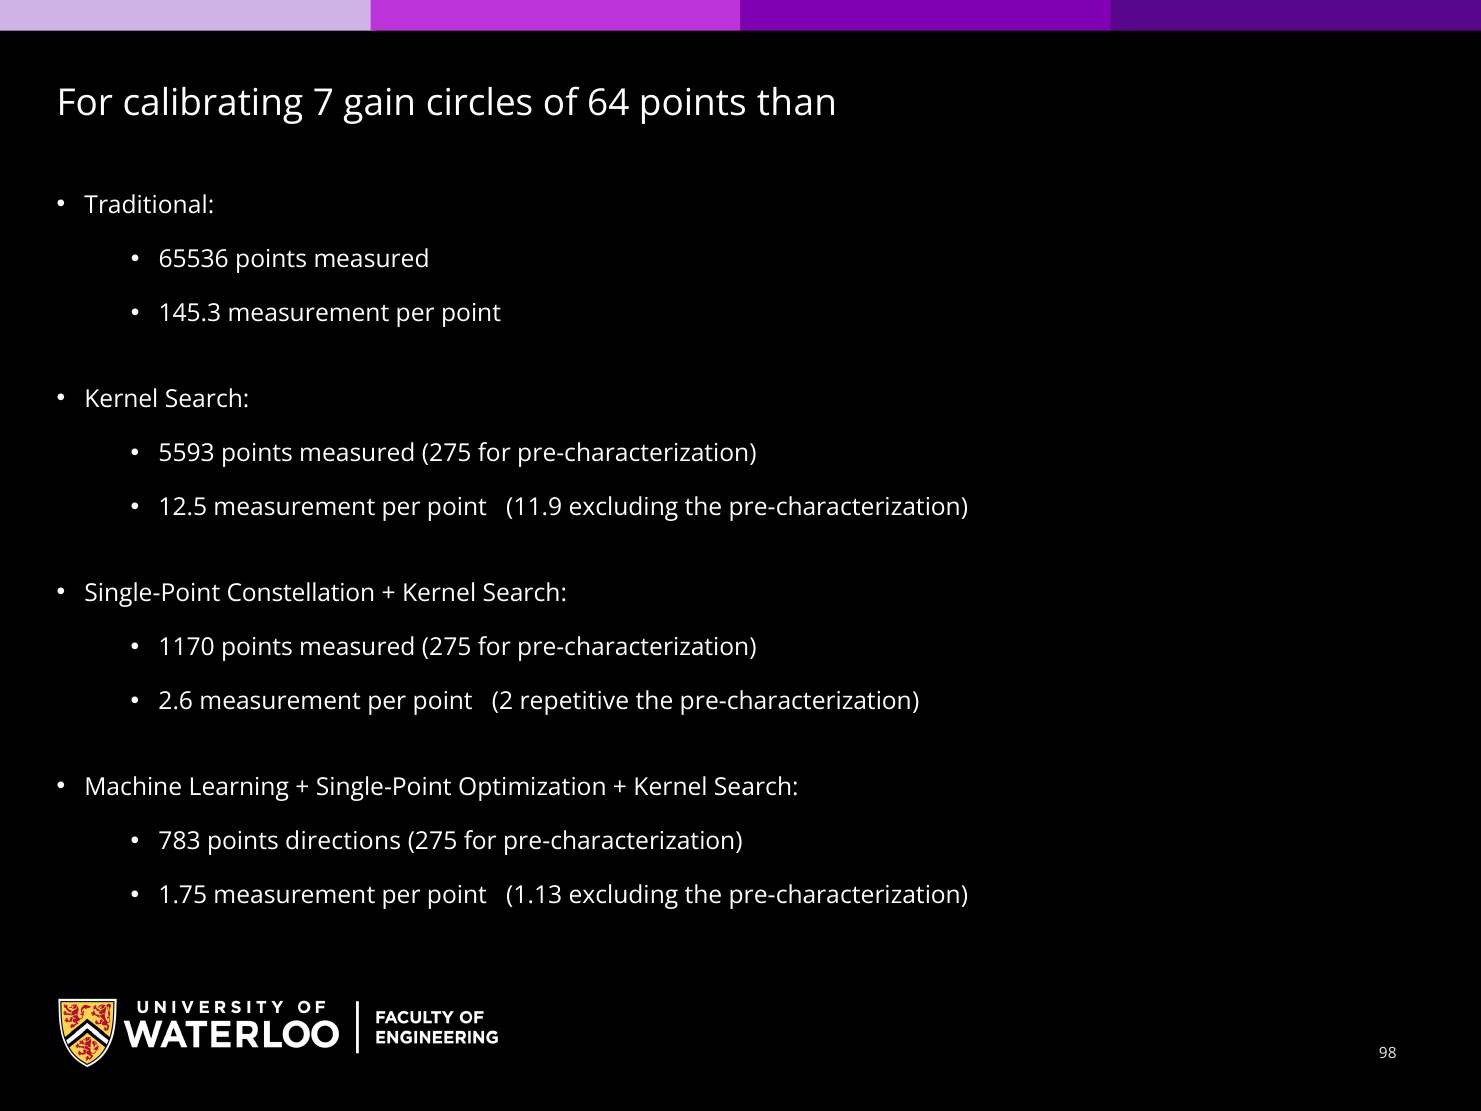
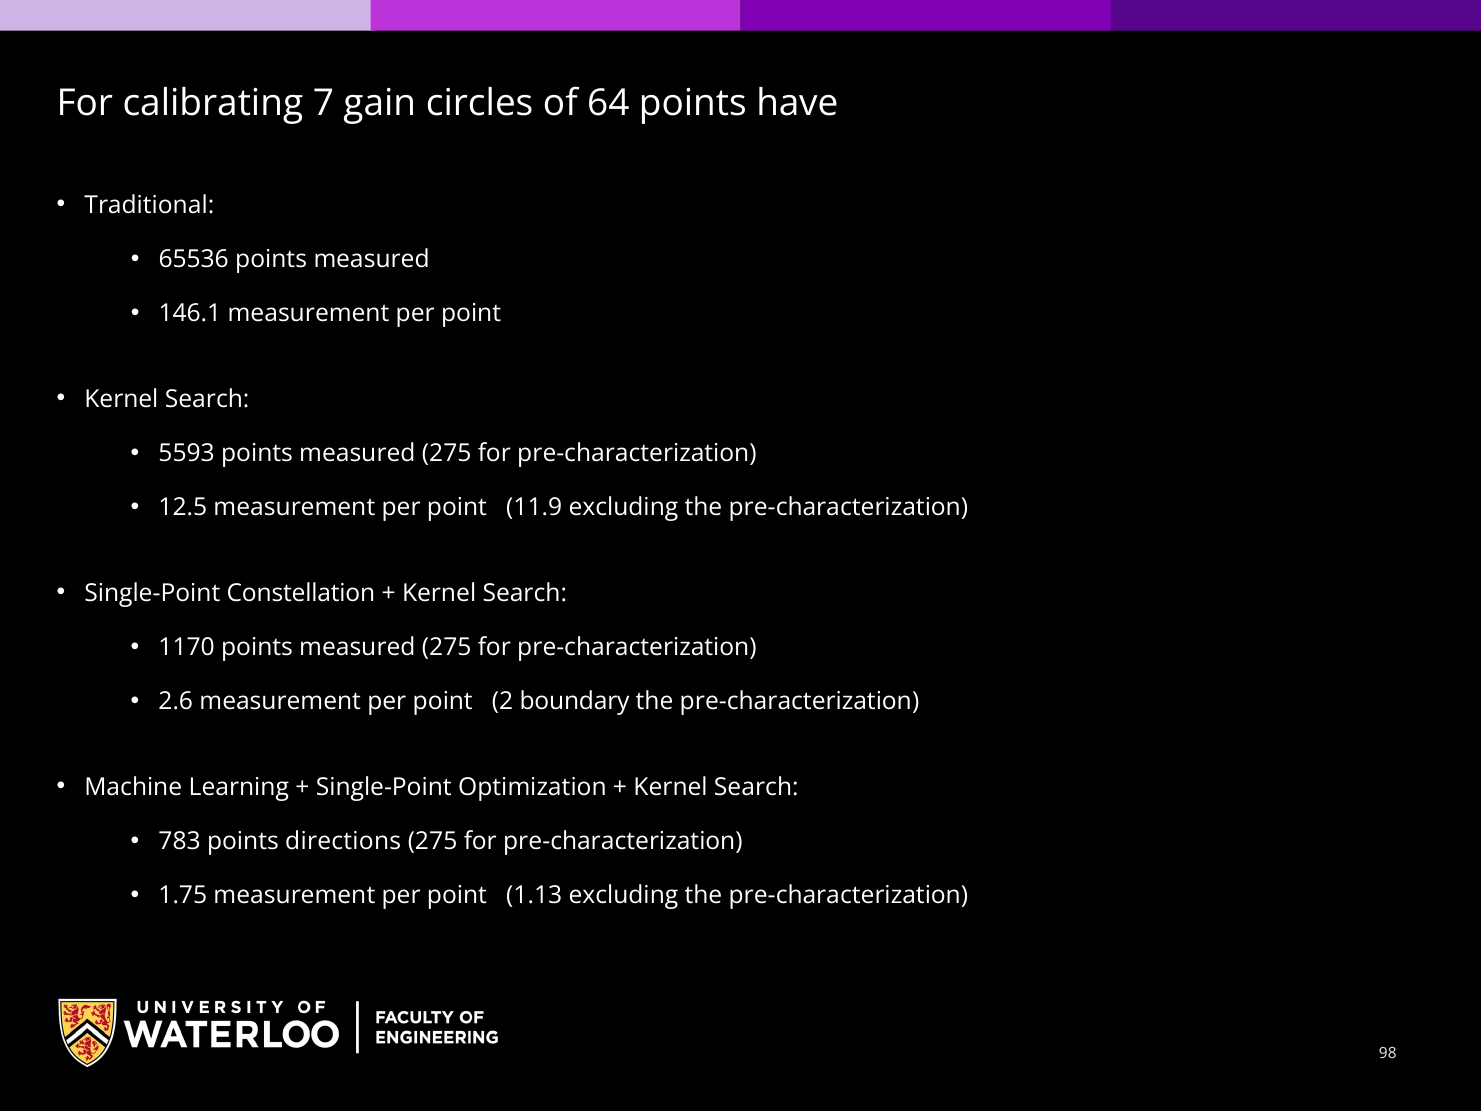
than: than -> have
145.3: 145.3 -> 146.1
repetitive: repetitive -> boundary
